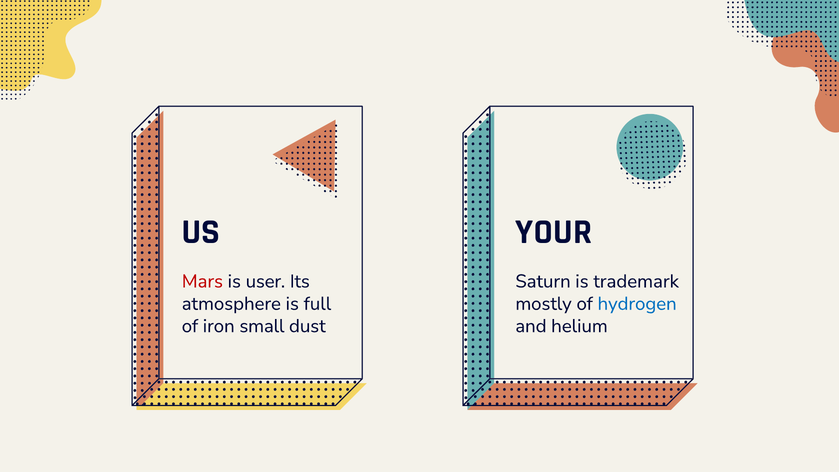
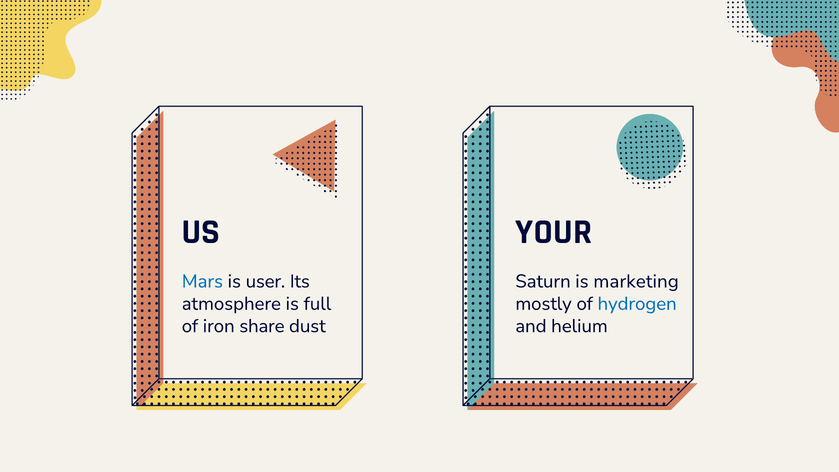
Mars colour: red -> blue
trademark: trademark -> marketing
small: small -> share
